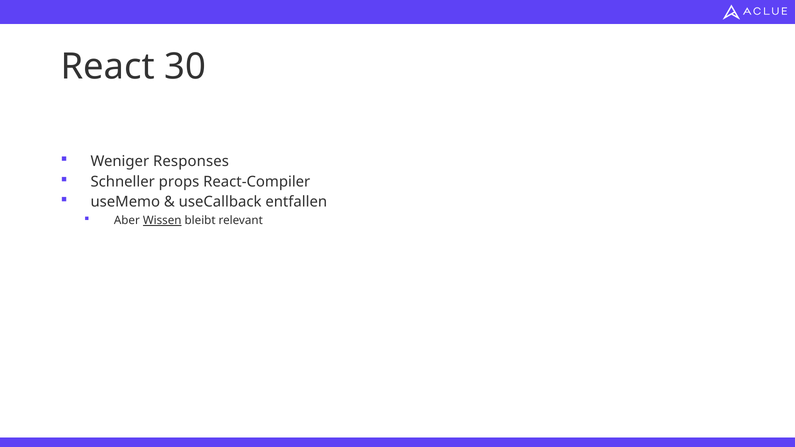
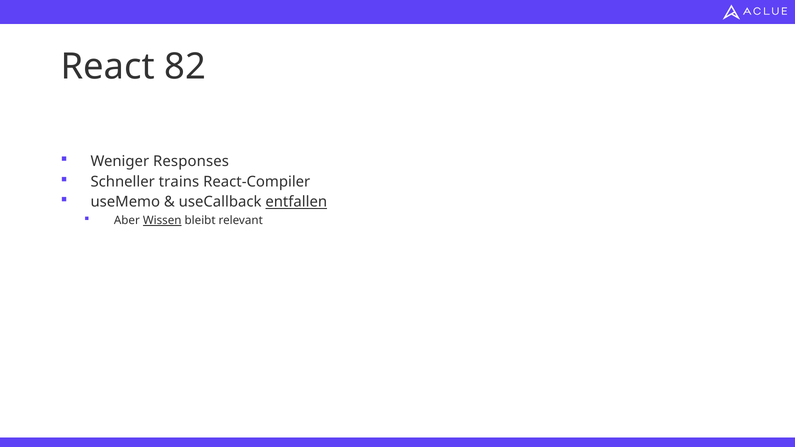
30: 30 -> 82
props: props -> trains
entfallen underline: none -> present
